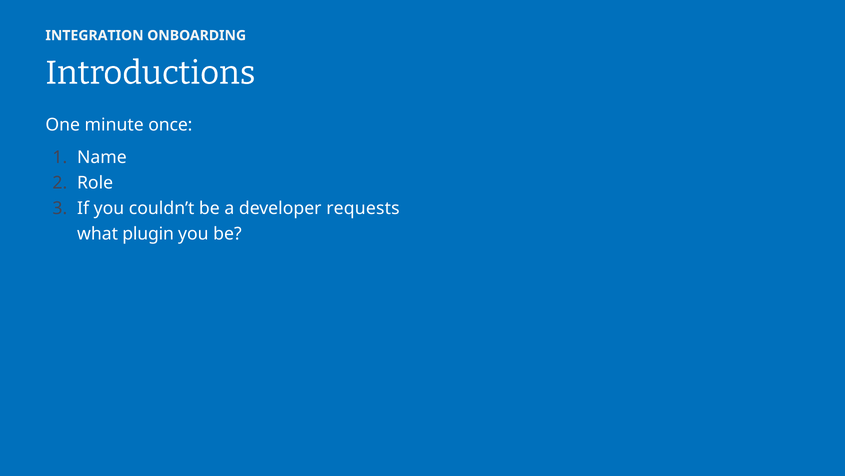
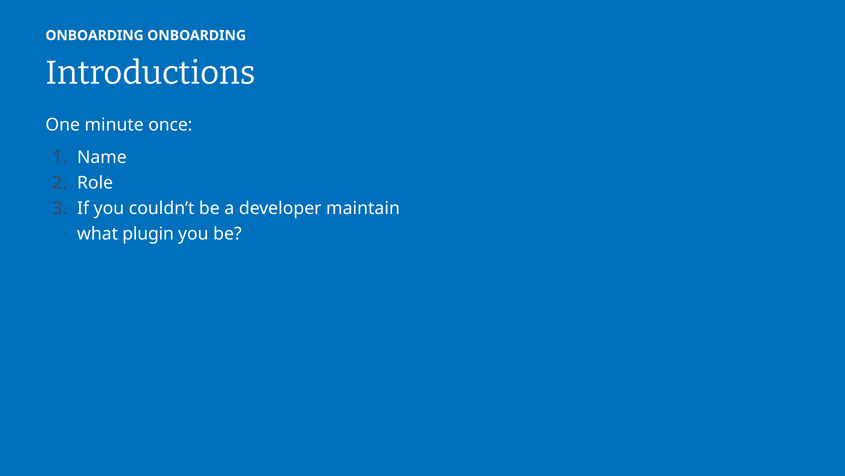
INTEGRATION at (95, 35): INTEGRATION -> ONBOARDING
requests: requests -> maintain
